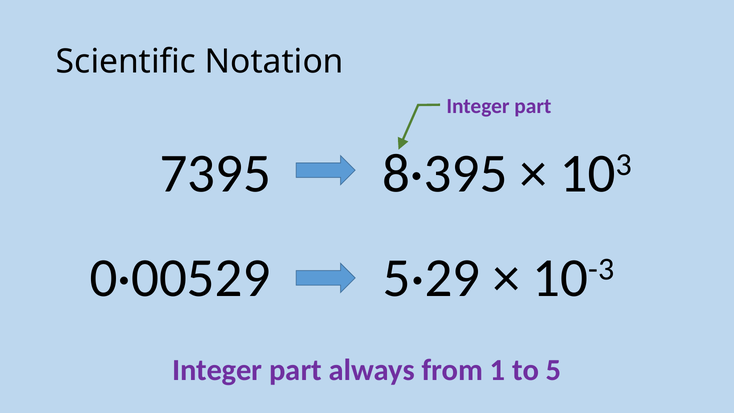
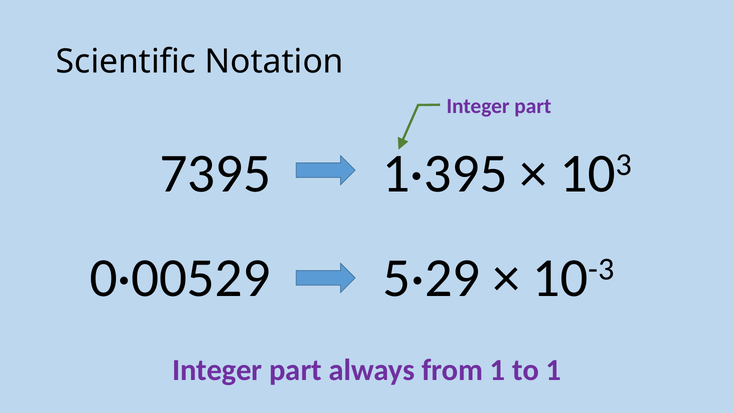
8·395: 8·395 -> 1·395
to 5: 5 -> 1
